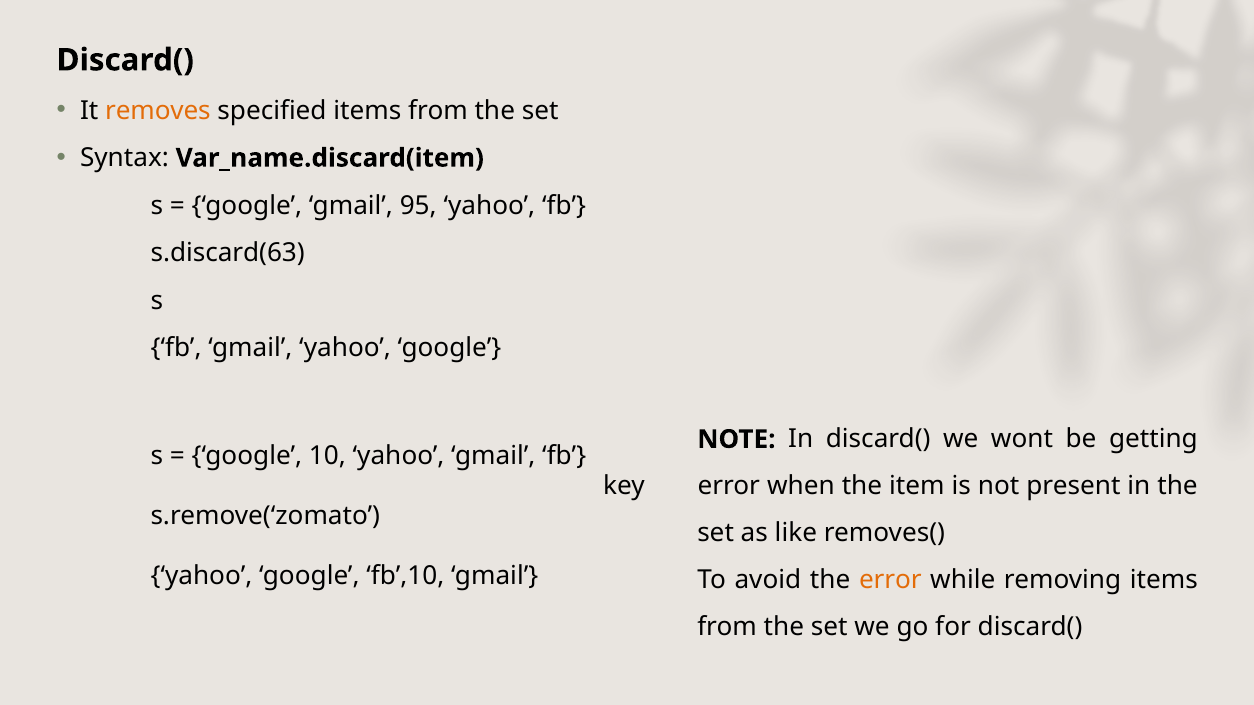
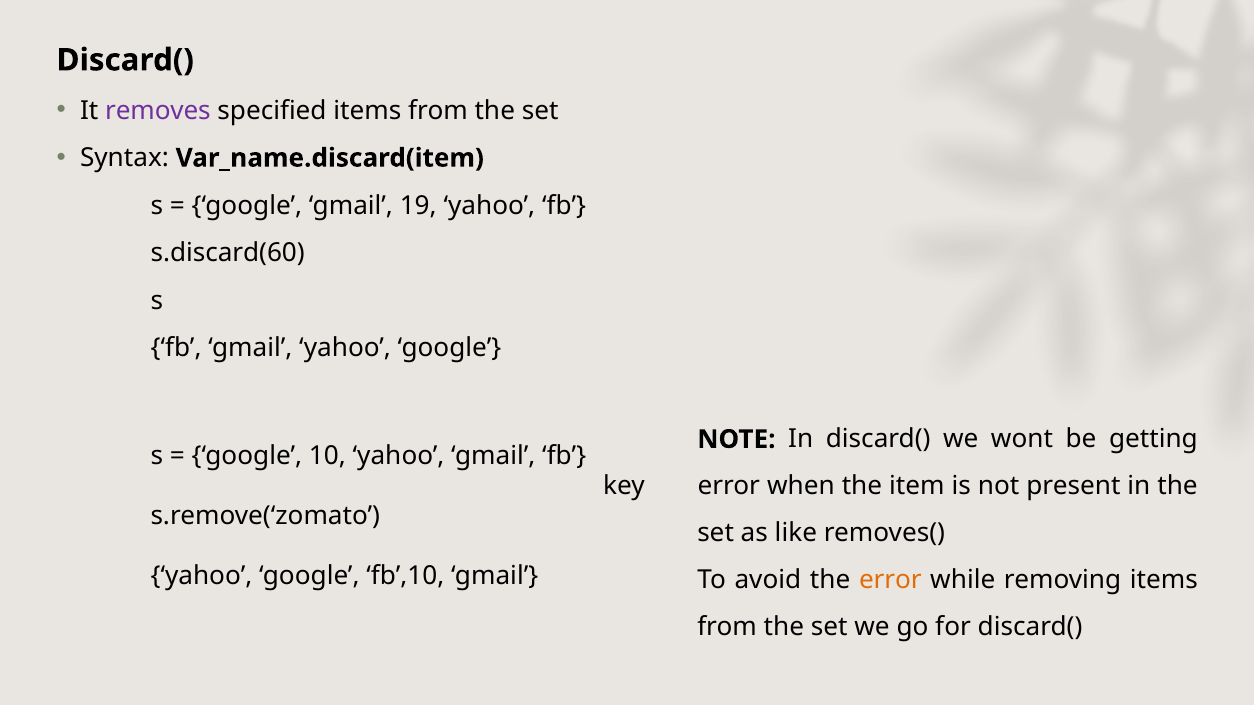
removes colour: orange -> purple
95: 95 -> 19
s.discard(63: s.discard(63 -> s.discard(60
